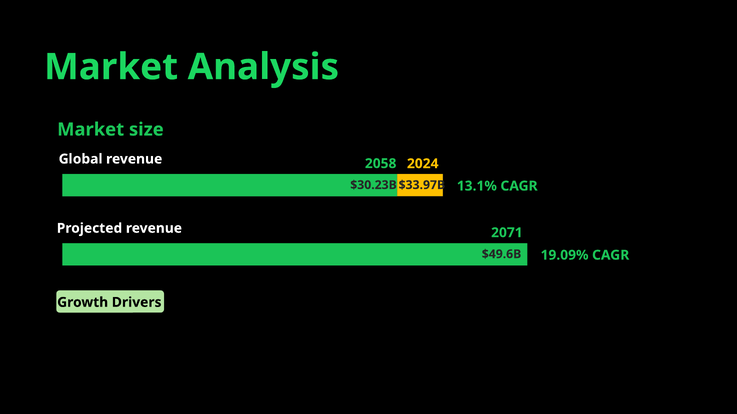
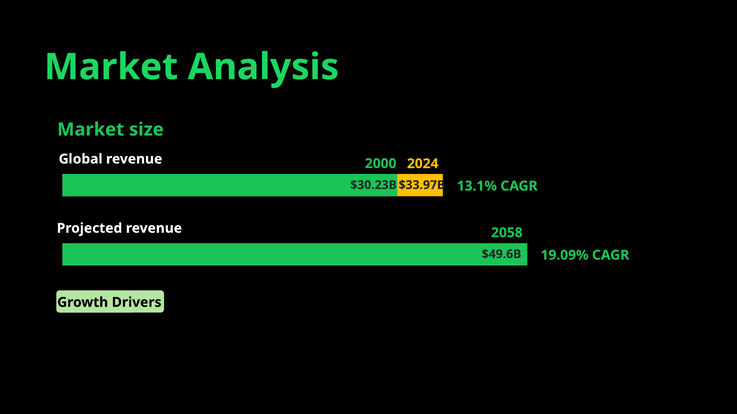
2058: 2058 -> 2000
2071: 2071 -> 2058
